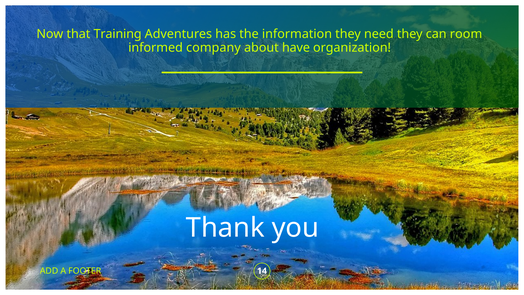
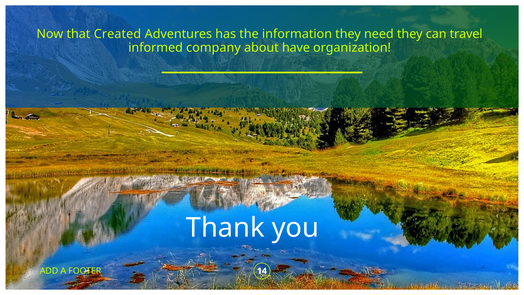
Training: Training -> Created
room: room -> travel
